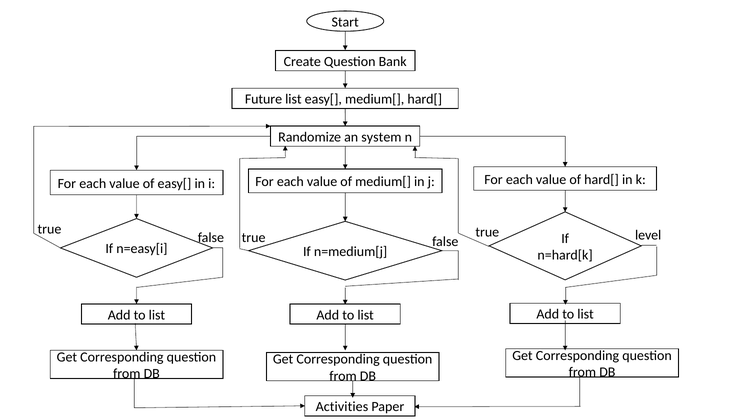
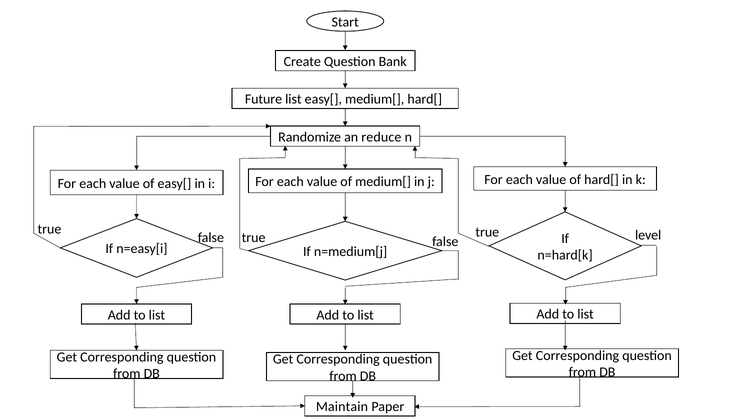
system: system -> reduce
Activities: Activities -> Maintain
